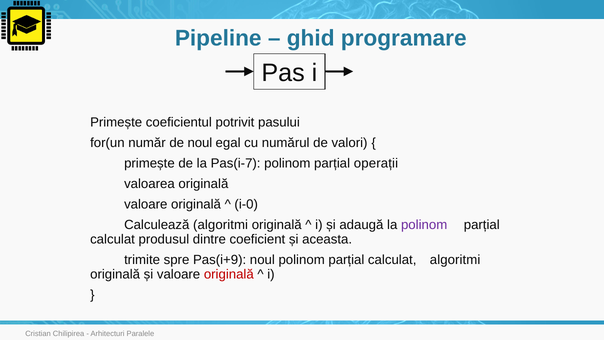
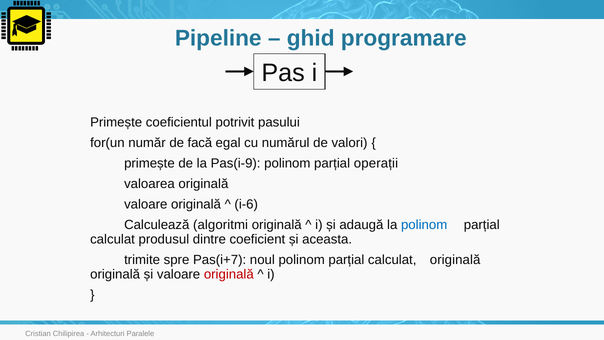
de noul: noul -> facă
Pas(i-7: Pas(i-7 -> Pas(i-9
i-0: i-0 -> i-6
polinom at (424, 225) colour: purple -> blue
Pas(i+9: Pas(i+9 -> Pas(i+7
calculat algoritmi: algoritmi -> originală
